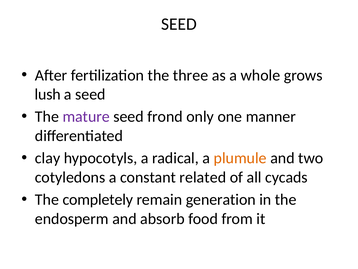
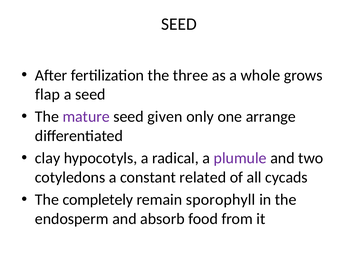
lush: lush -> flap
frond: frond -> given
manner: manner -> arrange
plumule colour: orange -> purple
generation: generation -> sporophyll
